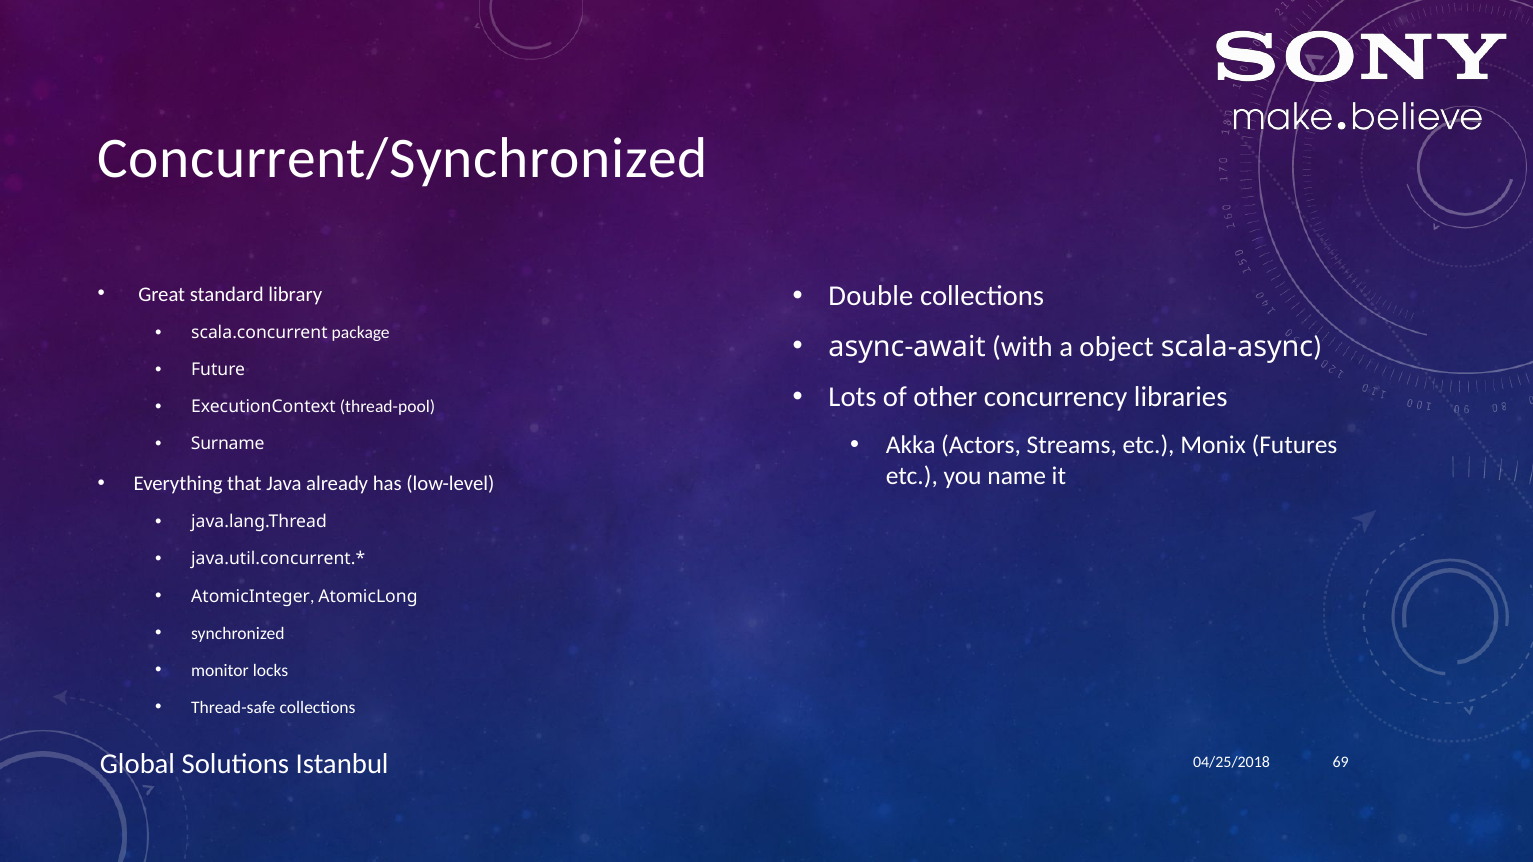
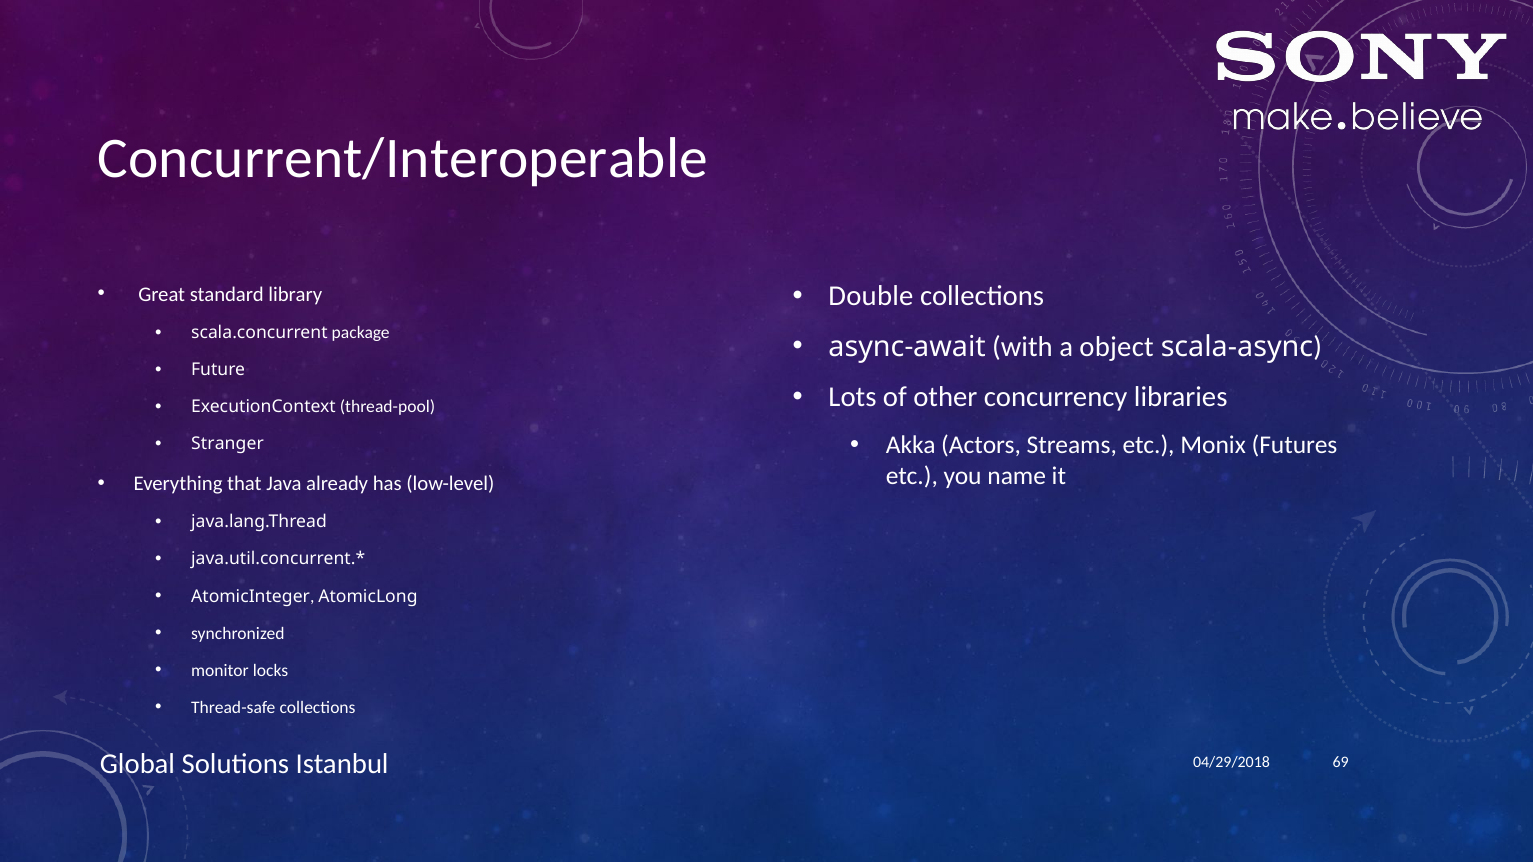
Concurrent/Synchronized: Concurrent/Synchronized -> Concurrent/Interoperable
Surname: Surname -> Stranger
04/25/2018: 04/25/2018 -> 04/29/2018
